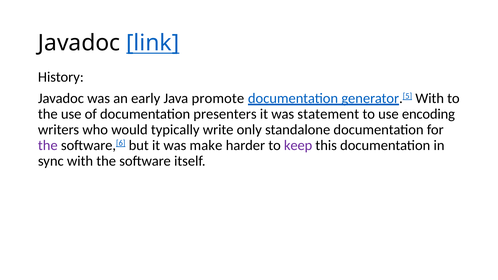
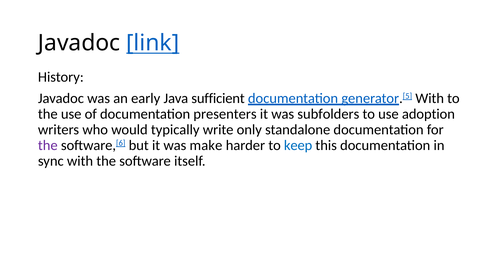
promote: promote -> sufficient
statement: statement -> subfolders
encoding: encoding -> adoption
keep colour: purple -> blue
